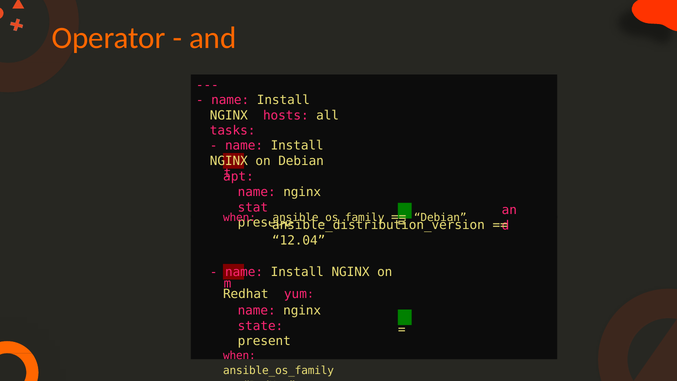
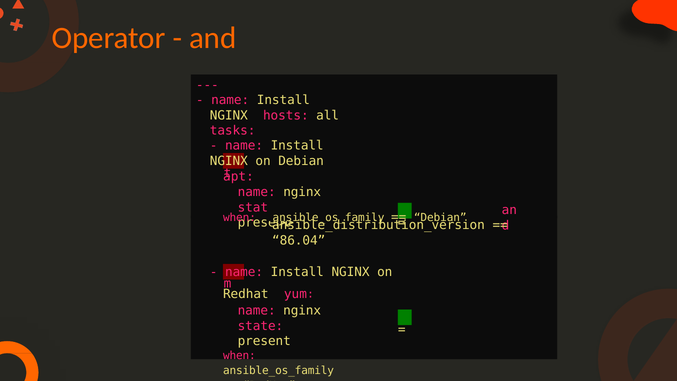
12.04: 12.04 -> 86.04
